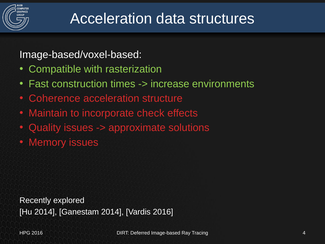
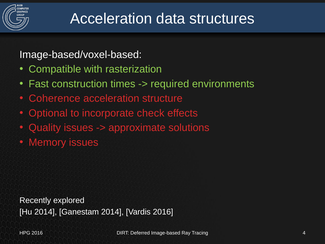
increase: increase -> required
Maintain: Maintain -> Optional
